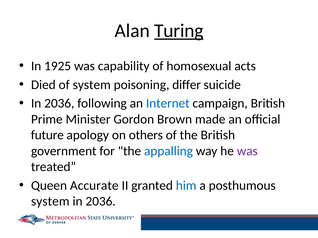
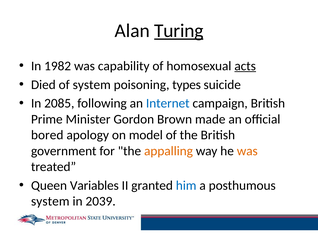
1925: 1925 -> 1982
acts underline: none -> present
differ: differ -> types
2036 at (59, 104): 2036 -> 2085
future: future -> bored
others: others -> model
appalling colour: blue -> orange
was at (247, 151) colour: purple -> orange
Accurate: Accurate -> Variables
2036 at (101, 202): 2036 -> 2039
